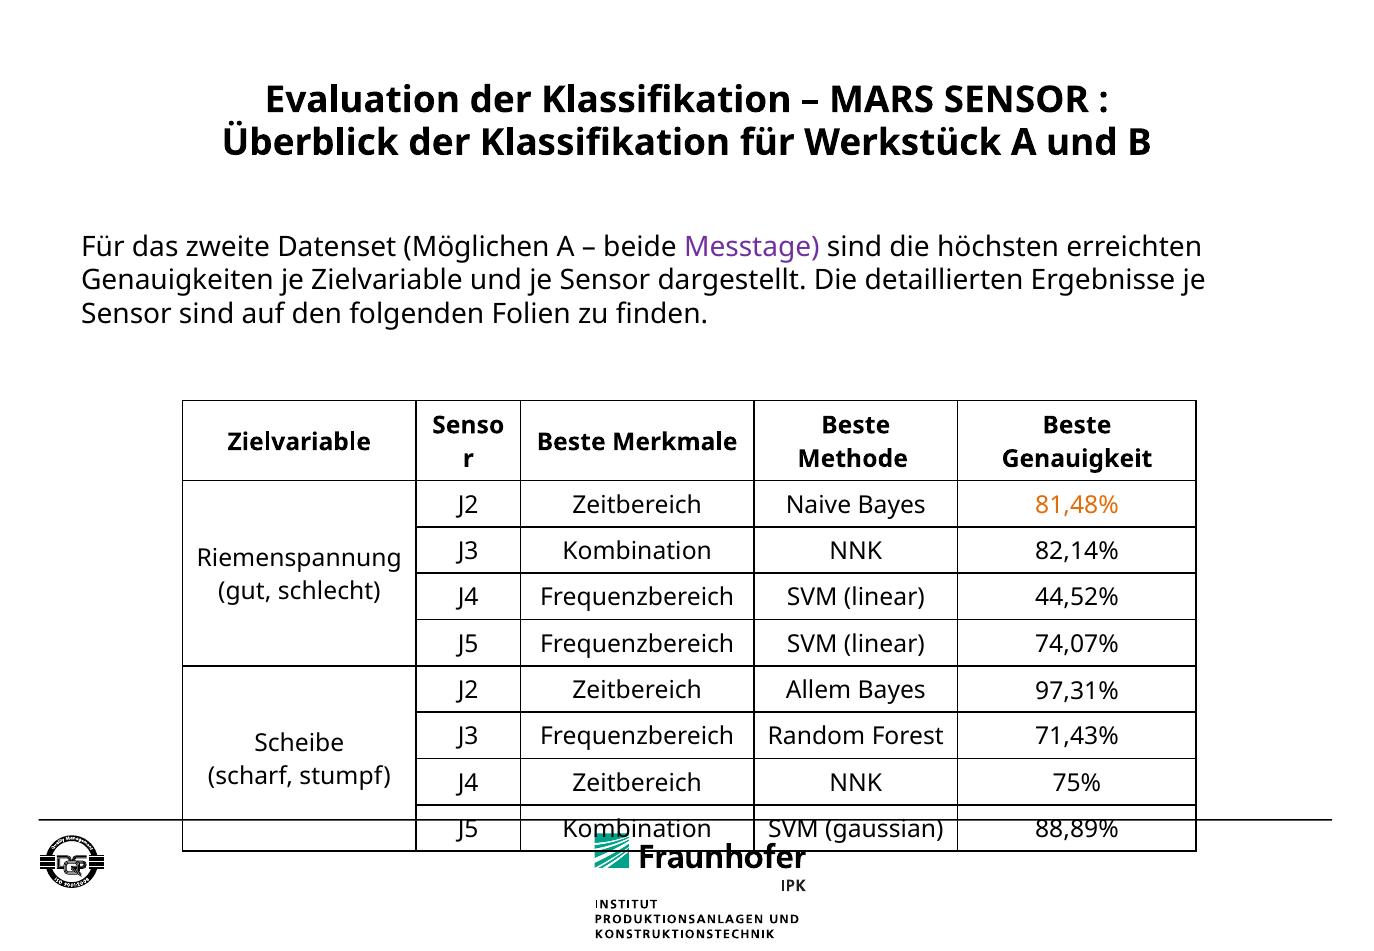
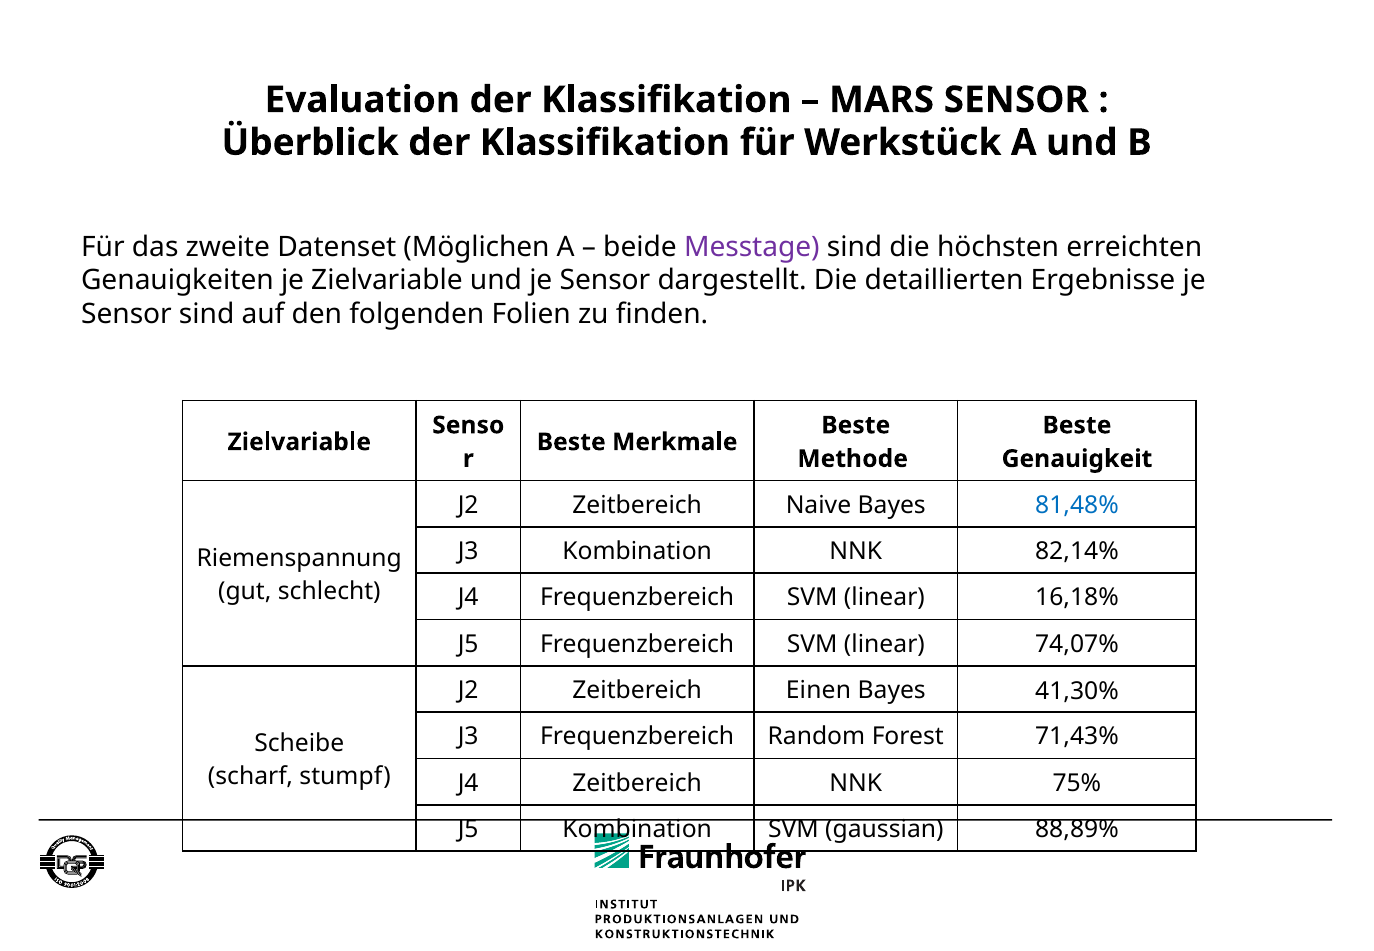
81,48% colour: orange -> blue
44,52%: 44,52% -> 16,18%
Allem: Allem -> Einen
97,31%: 97,31% -> 41,30%
